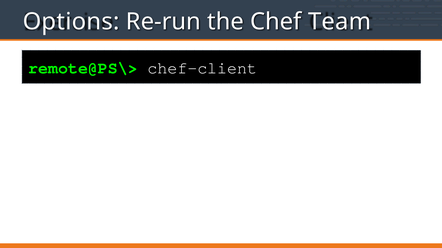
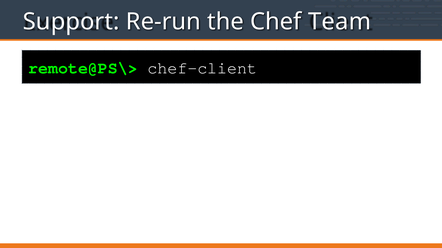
Options: Options -> Support
